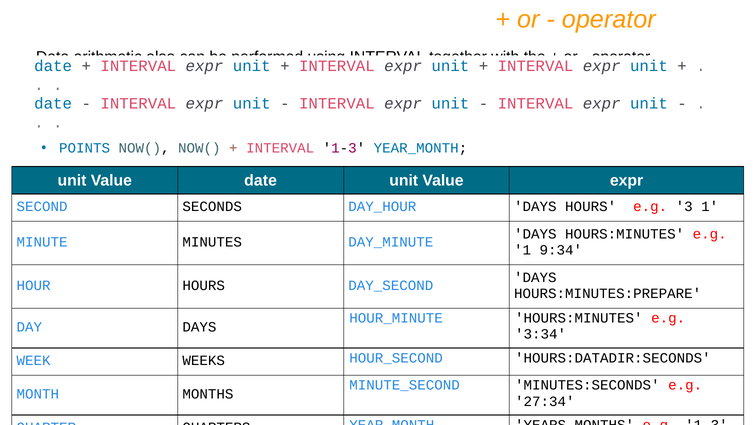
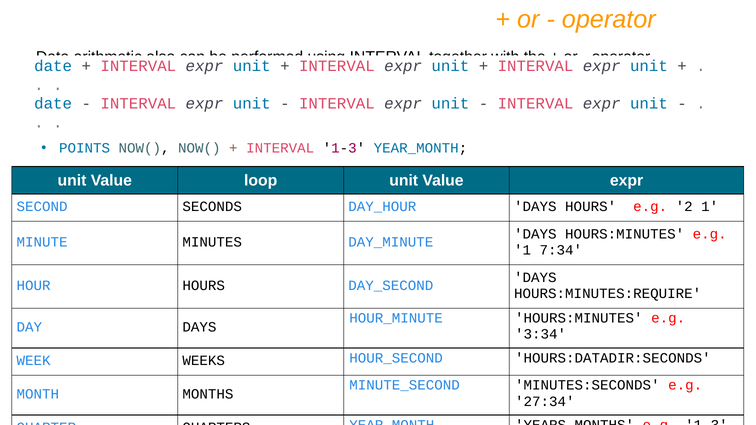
Value date: date -> loop
3: 3 -> 2
9:34: 9:34 -> 7:34
HOURS:MINUTES:PREPARE: HOURS:MINUTES:PREPARE -> HOURS:MINUTES:REQUIRE
